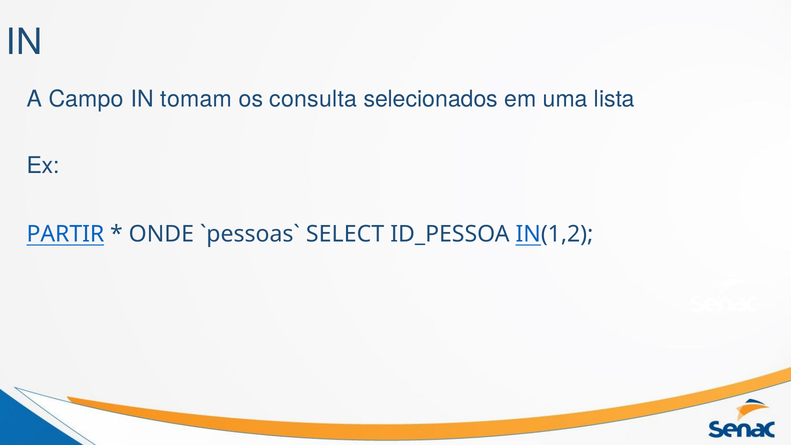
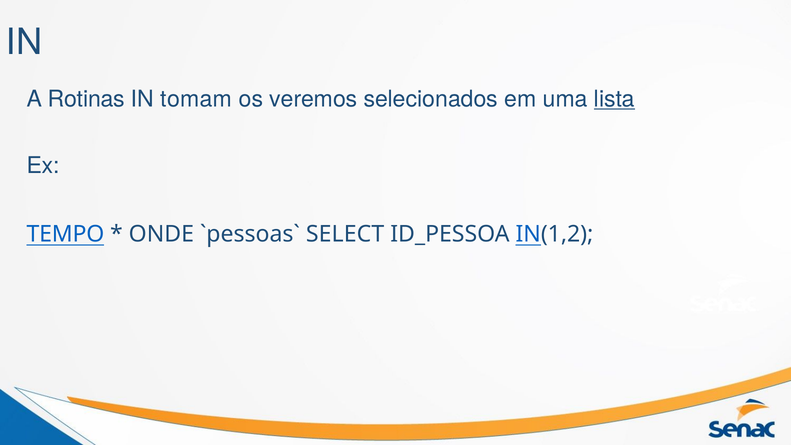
Campo: Campo -> Rotinas
consulta: consulta -> veremos
lista underline: none -> present
PARTIR: PARTIR -> TEMPO
